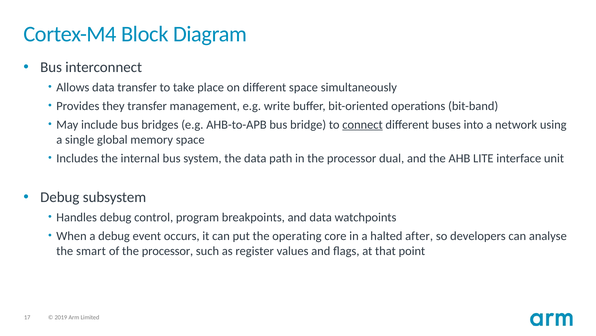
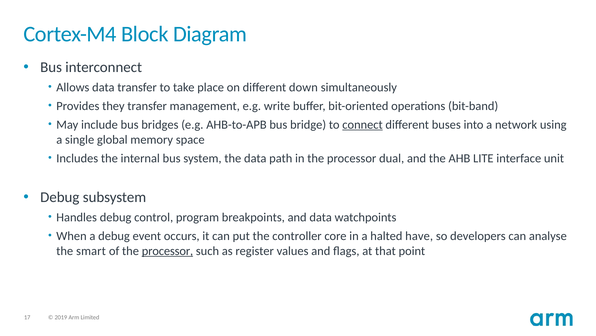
different space: space -> down
operating: operating -> controller
after: after -> have
processor at (167, 250) underline: none -> present
